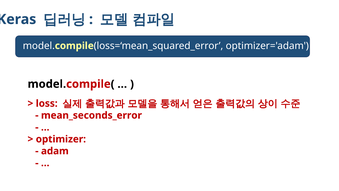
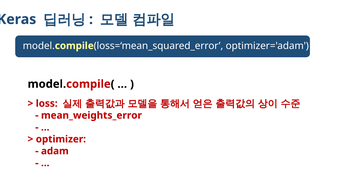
mean_seconds_error: mean_seconds_error -> mean_weights_error
